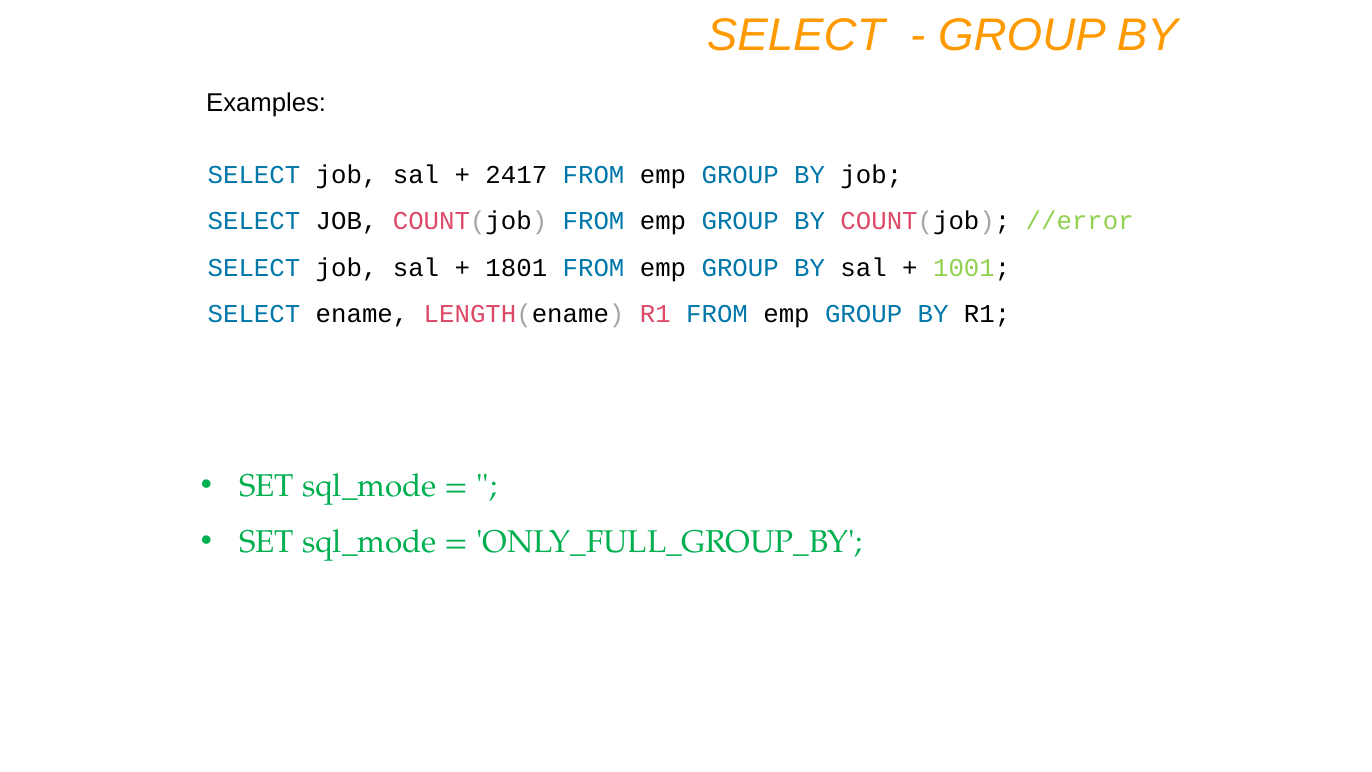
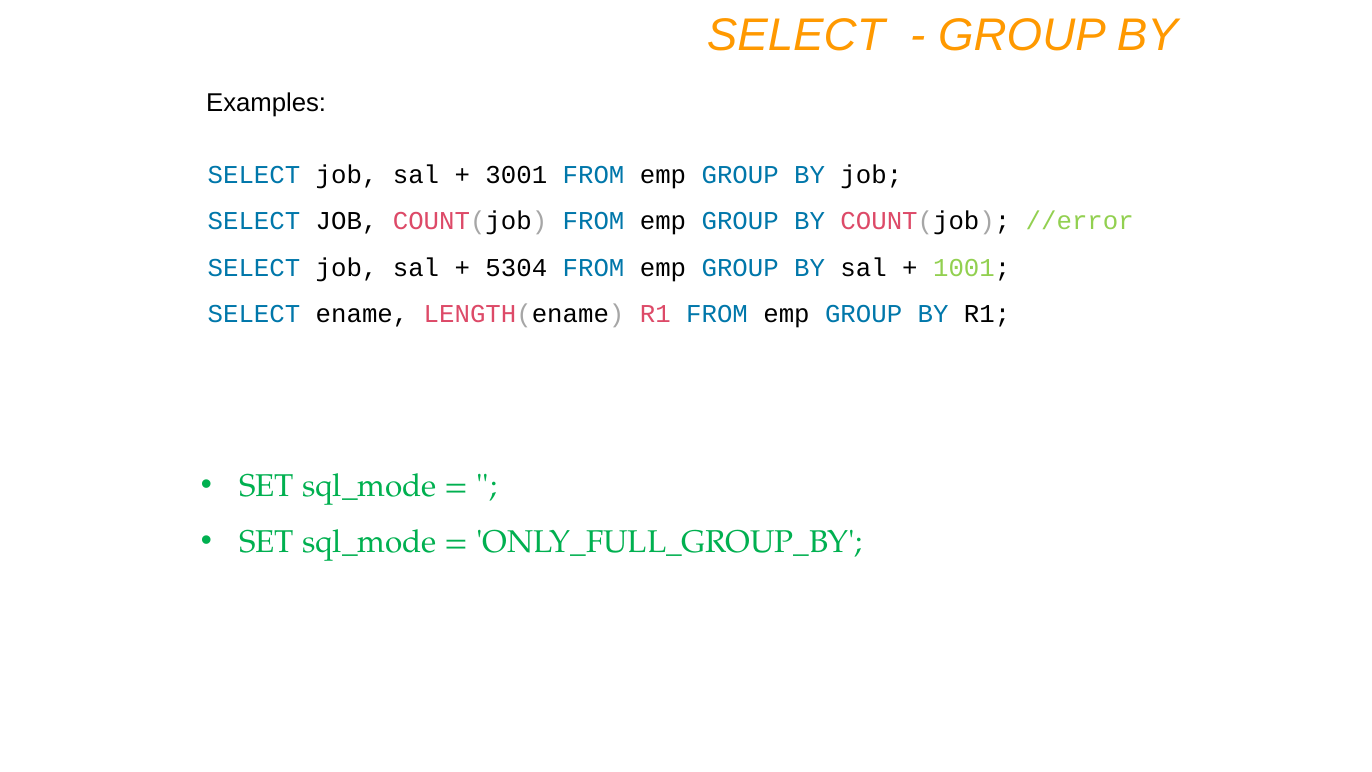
2417: 2417 -> 3001
1801: 1801 -> 5304
